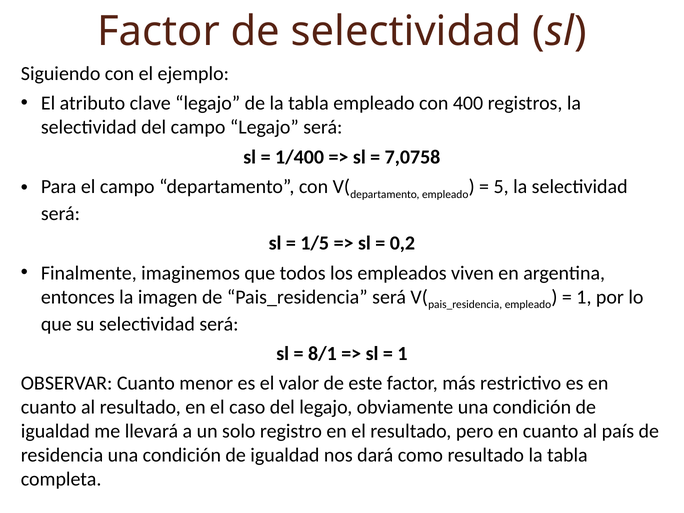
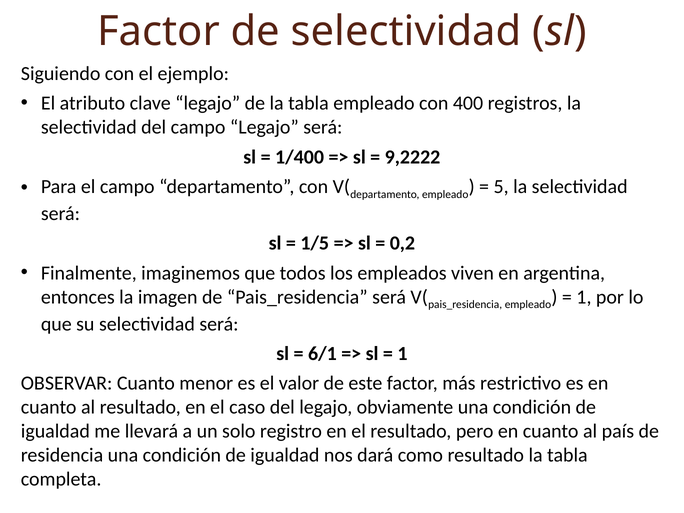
7,0758: 7,0758 -> 9,2222
8/1: 8/1 -> 6/1
